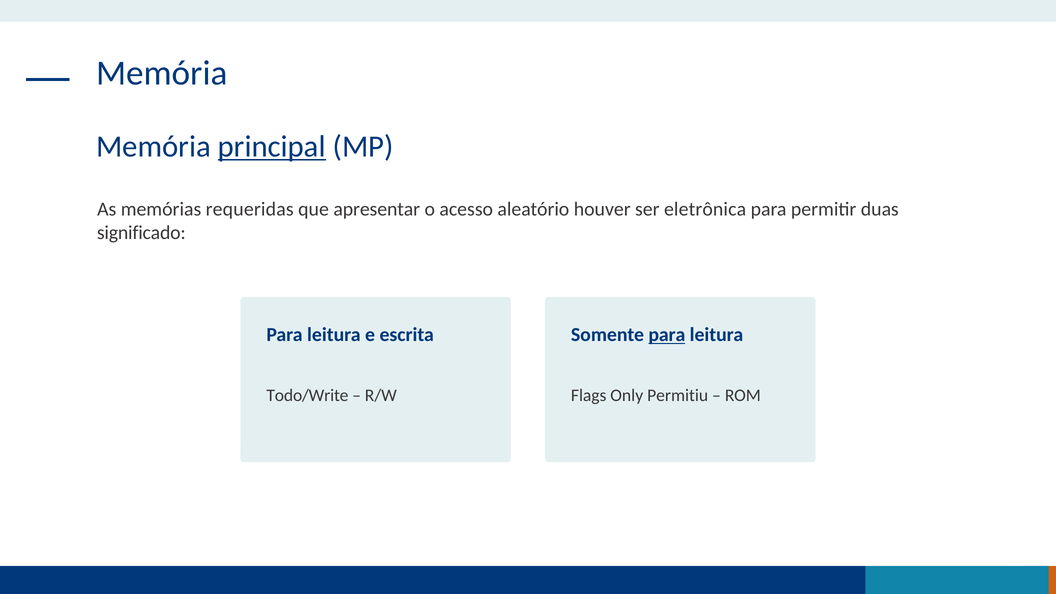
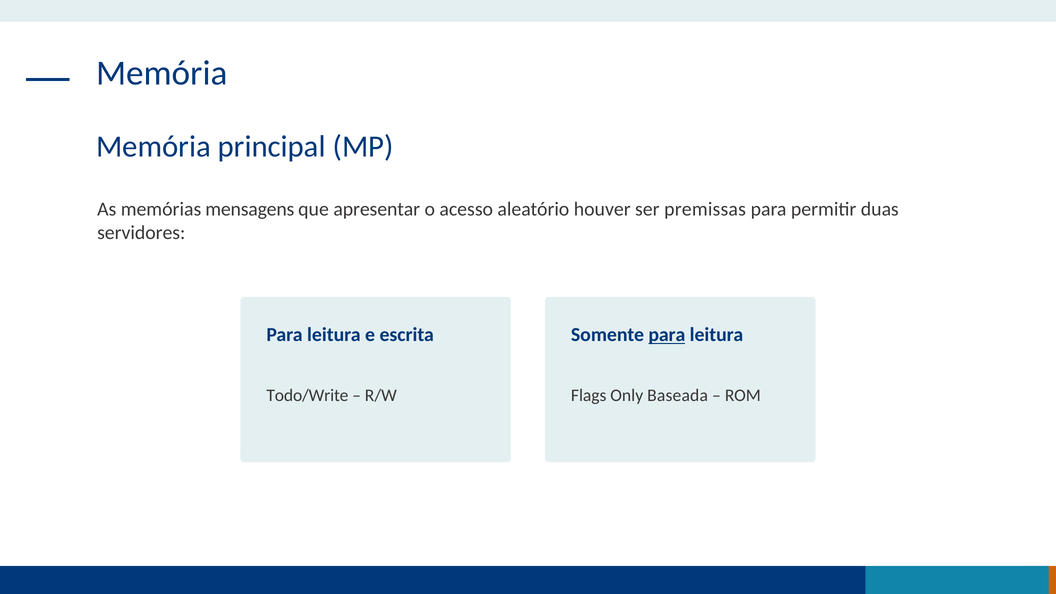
principal underline: present -> none
requeridas: requeridas -> mensagens
eletrônica: eletrônica -> premissas
significado: significado -> servidores
Permitiu: Permitiu -> Baseada
